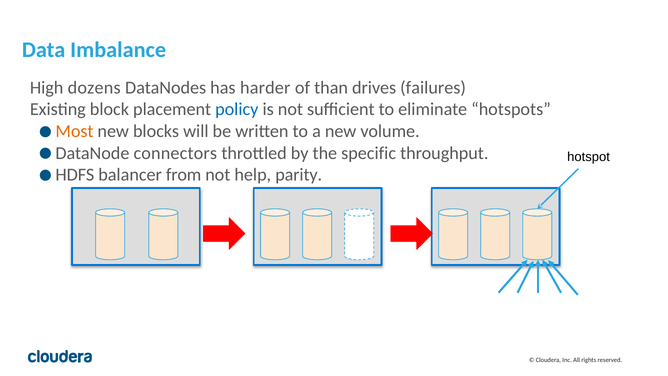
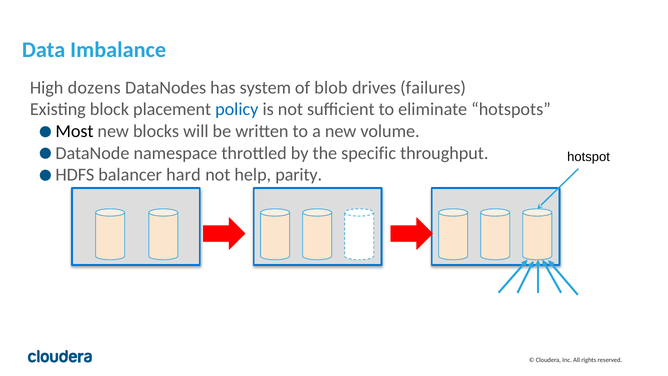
harder: harder -> system
than: than -> blob
Most colour: orange -> black
connectors: connectors -> namespace
from: from -> hard
